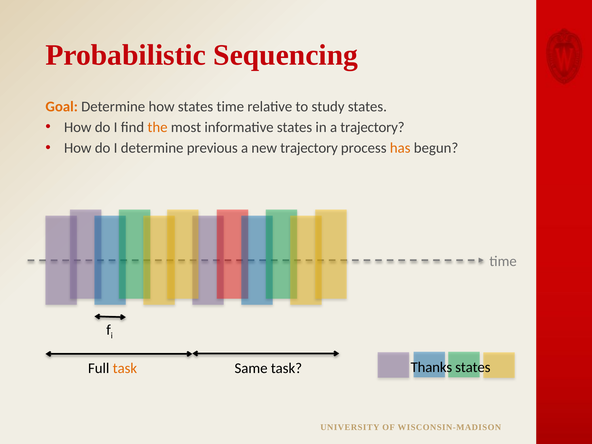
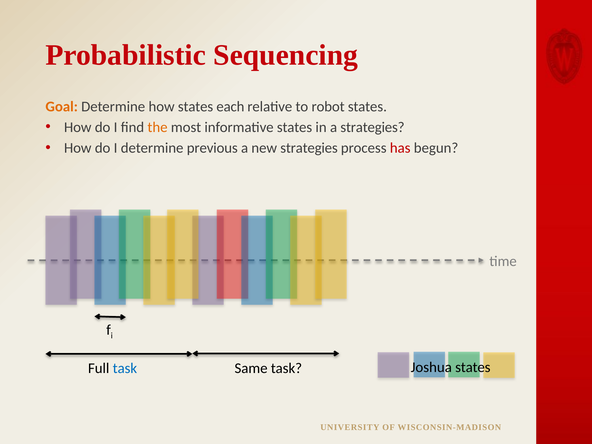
states time: time -> each
study: study -> robot
a trajectory: trajectory -> strategies
new trajectory: trajectory -> strategies
has colour: orange -> red
task at (125, 368) colour: orange -> blue
Thanks: Thanks -> Joshua
